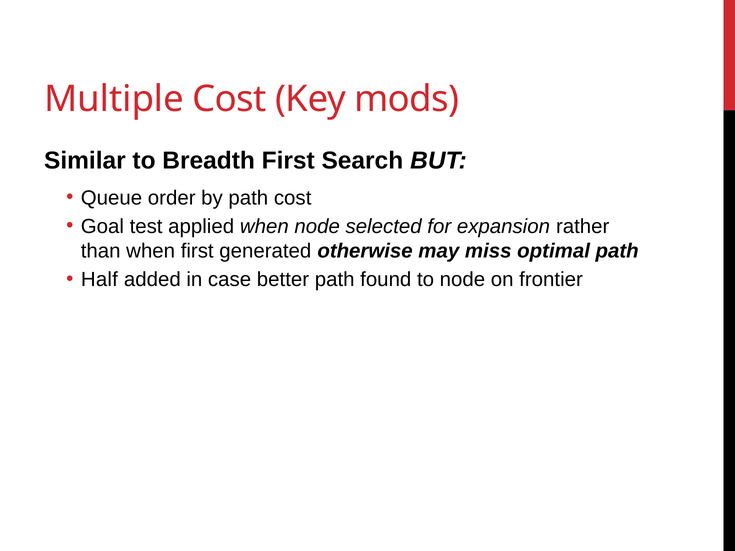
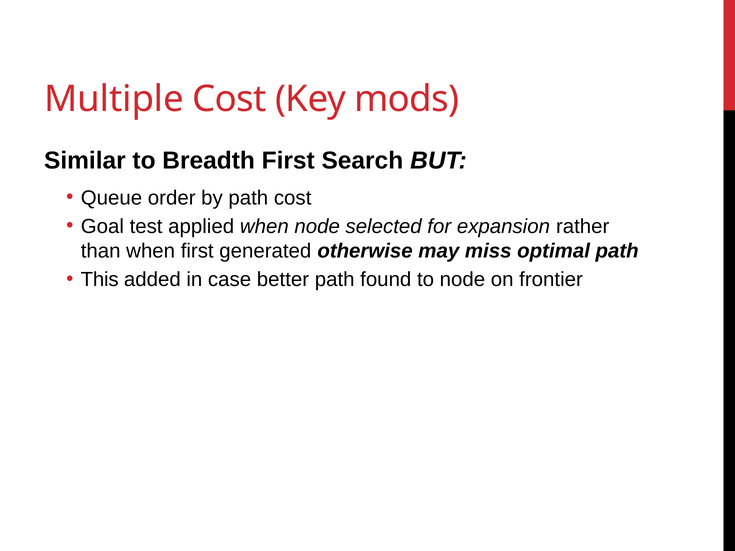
Half: Half -> This
